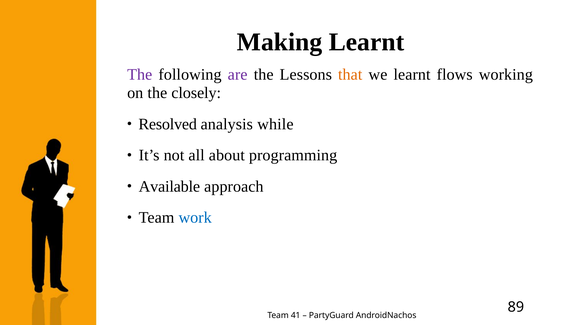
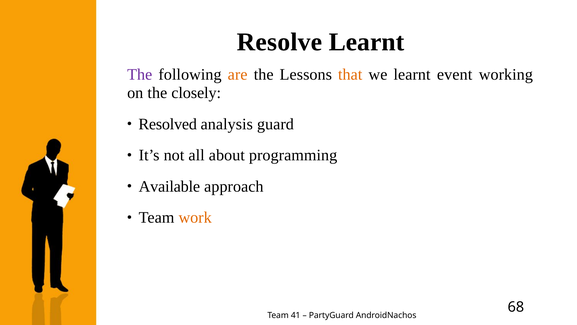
Making: Making -> Resolve
are colour: purple -> orange
flows: flows -> event
while: while -> guard
work colour: blue -> orange
89: 89 -> 68
